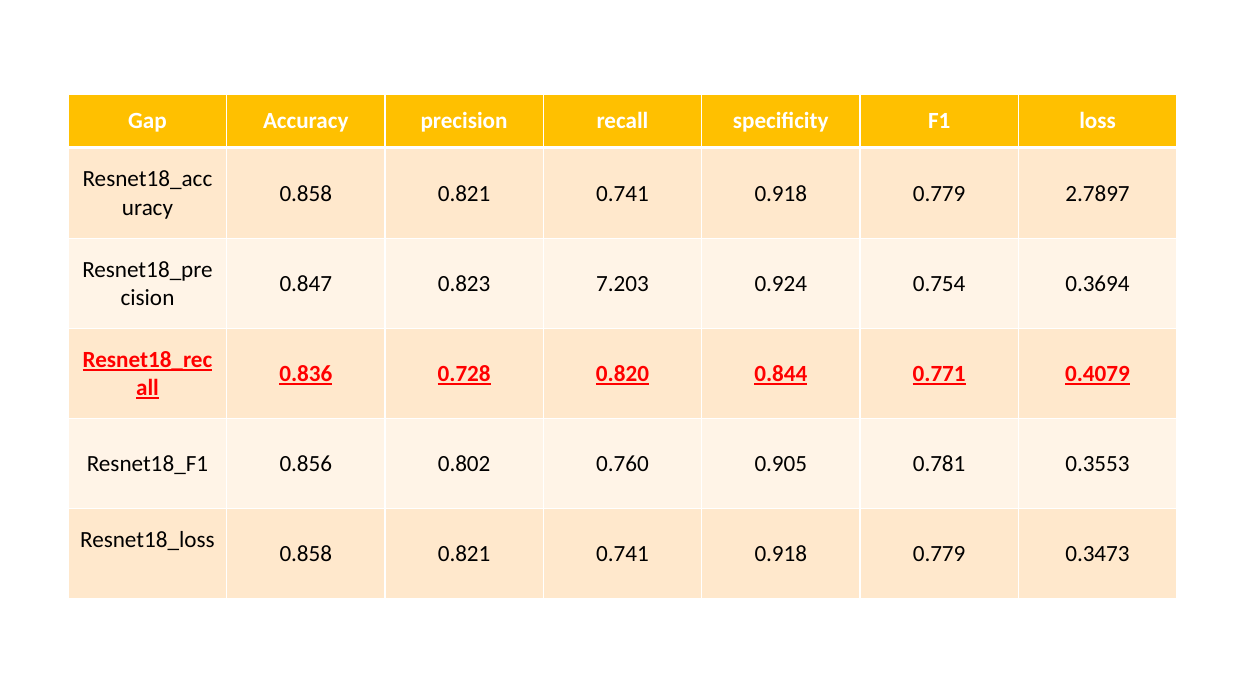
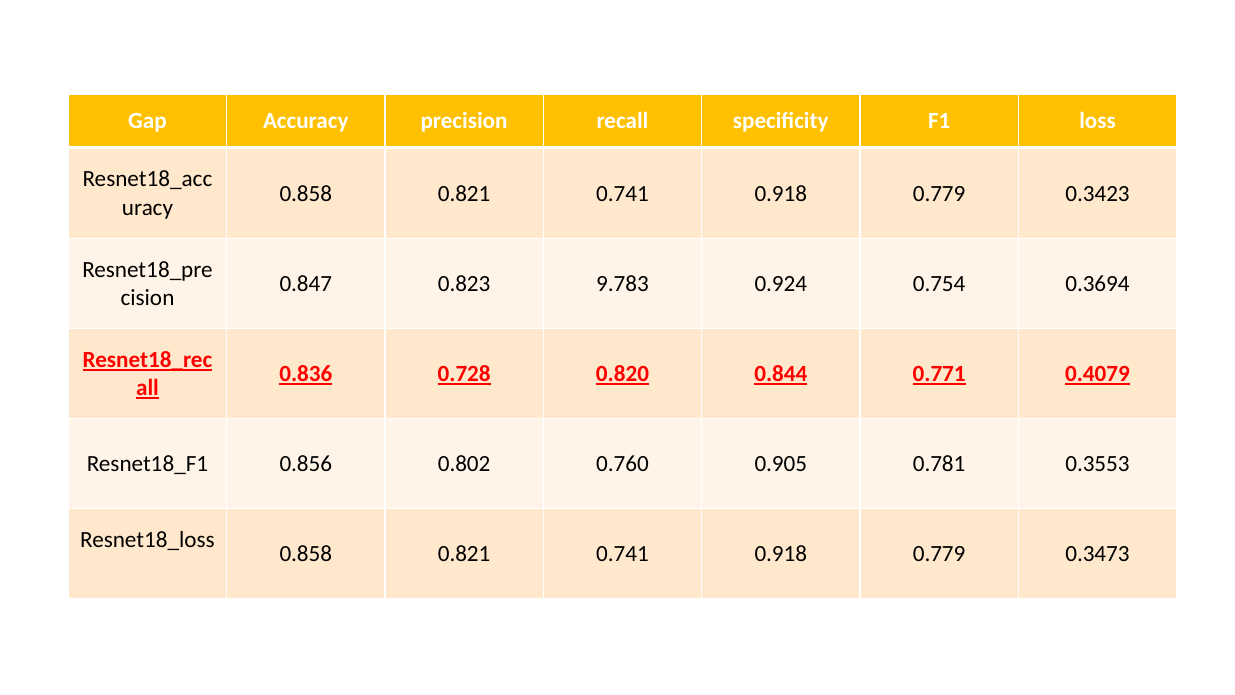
2.7897: 2.7897 -> 0.3423
7.203: 7.203 -> 9.783
